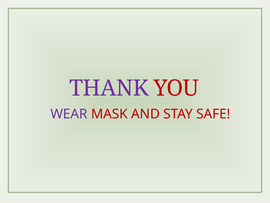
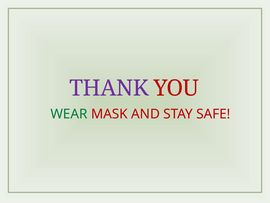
WEAR colour: purple -> green
